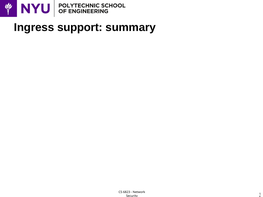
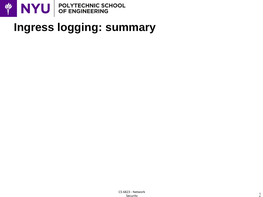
support: support -> logging
